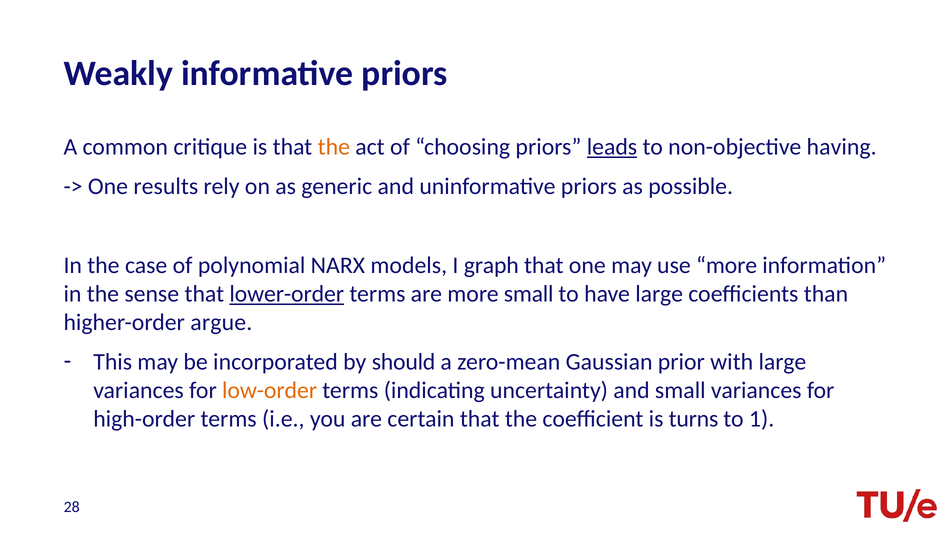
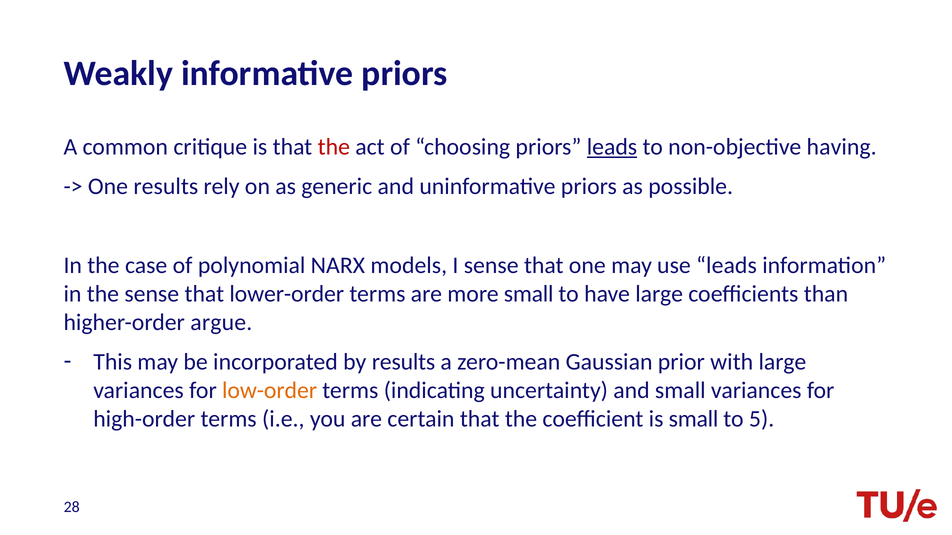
the at (334, 147) colour: orange -> red
I graph: graph -> sense
use more: more -> leads
lower-order underline: present -> none
by should: should -> results
is turns: turns -> small
1: 1 -> 5
